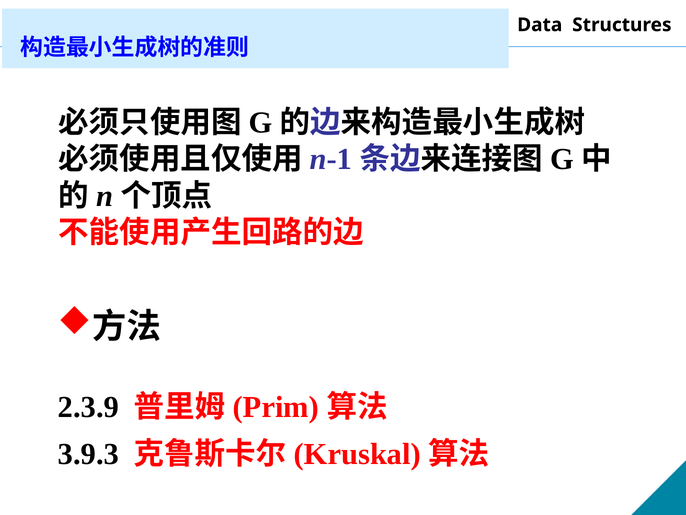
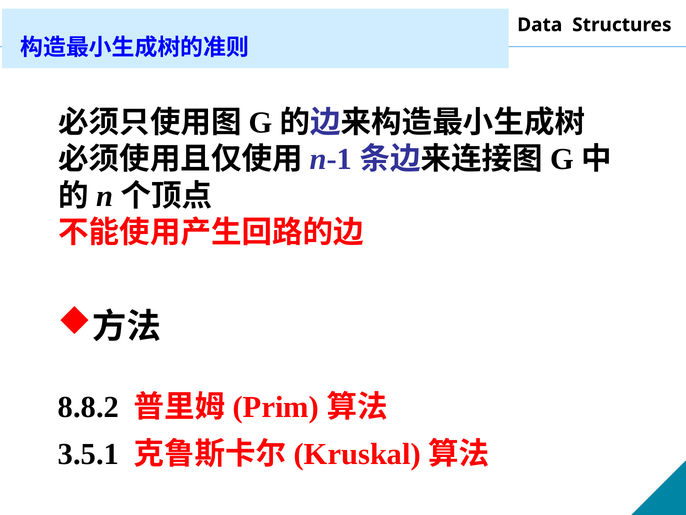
2.3.9: 2.3.9 -> 8.8.2
3.9.3: 3.9.3 -> 3.5.1
